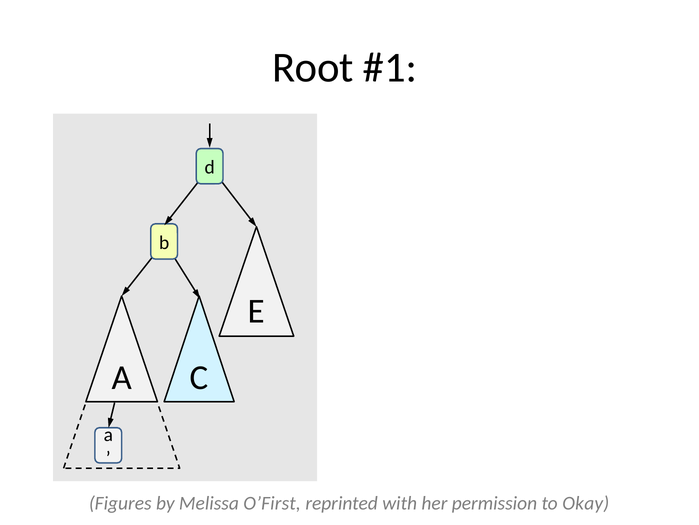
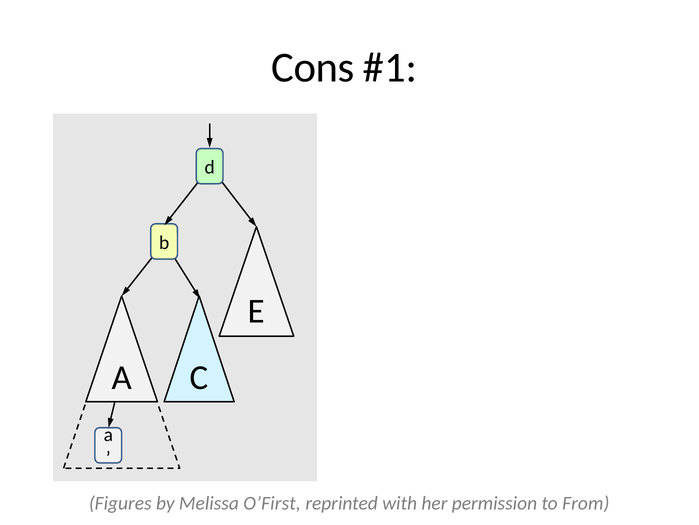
Root: Root -> Cons
Okay: Okay -> From
